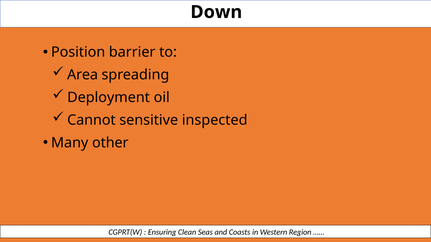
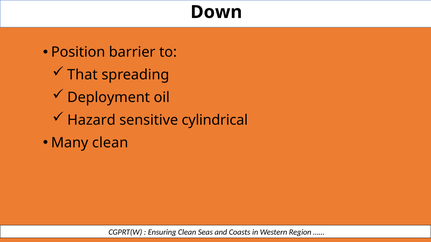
Area: Area -> That
Cannot: Cannot -> Hazard
inspected: inspected -> cylindrical
Many other: other -> clean
